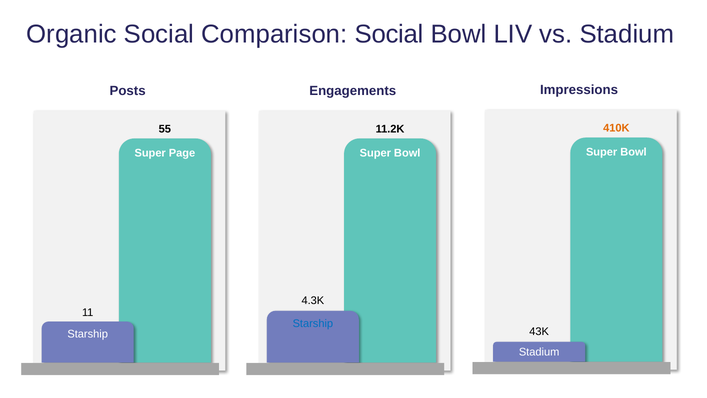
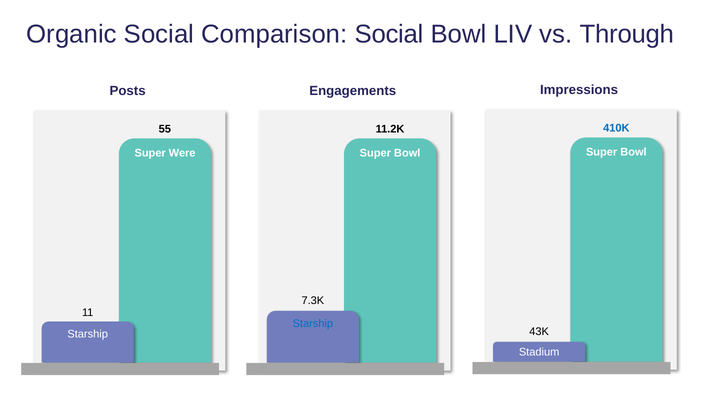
vs Stadium: Stadium -> Through
410K colour: orange -> blue
Page: Page -> Were
4.3K: 4.3K -> 7.3K
